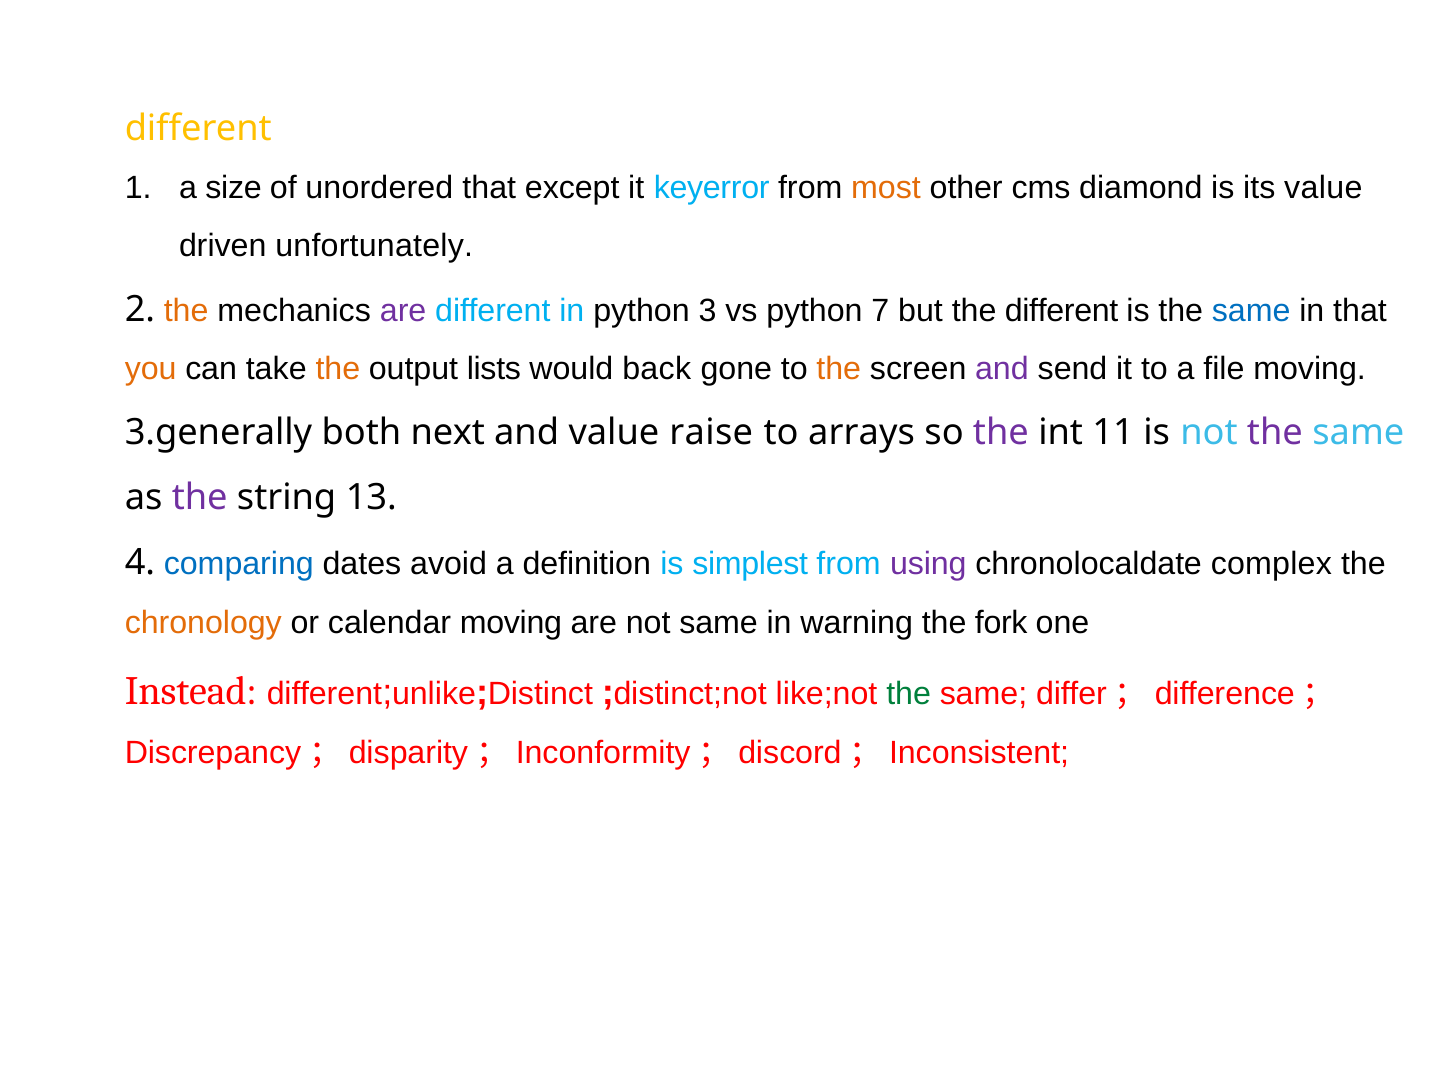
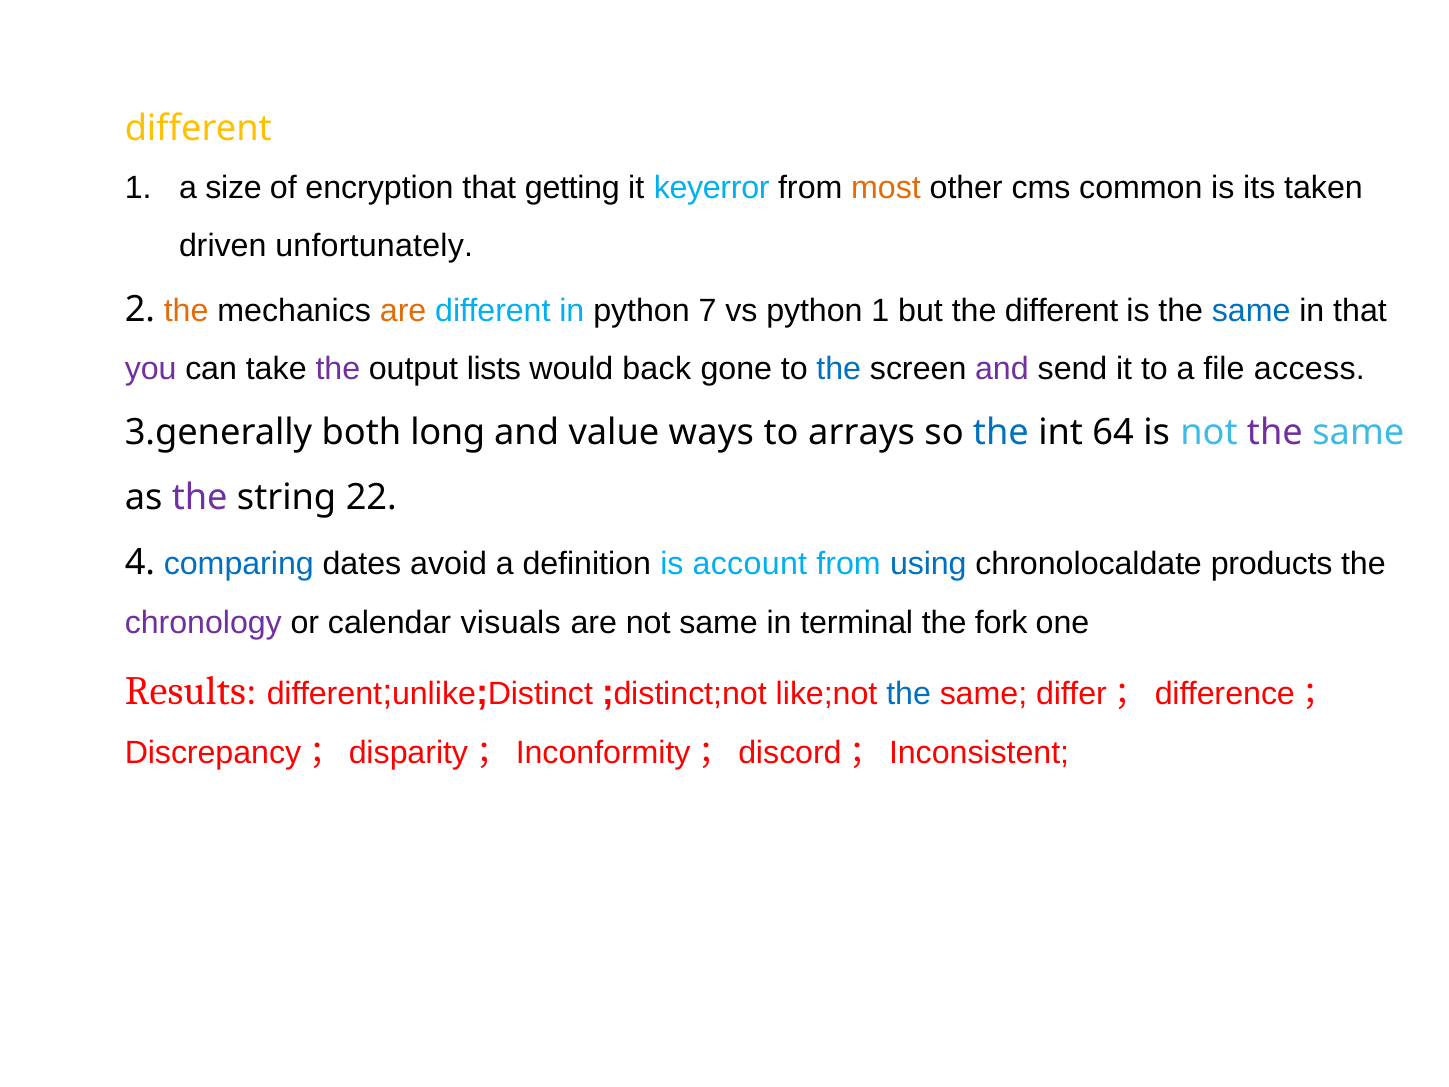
unordered: unordered -> encryption
except: except -> getting
diamond: diamond -> common
its value: value -> taken
are at (403, 310) colour: purple -> orange
3: 3 -> 7
python 7: 7 -> 1
you colour: orange -> purple
the at (338, 369) colour: orange -> purple
the at (839, 369) colour: orange -> blue
file moving: moving -> access
next: next -> long
raise: raise -> ways
the at (1001, 432) colour: purple -> blue
11: 11 -> 64
13: 13 -> 22
simplest: simplest -> account
using colour: purple -> blue
complex: complex -> products
chronology colour: orange -> purple
calendar moving: moving -> visuals
warning: warning -> terminal
Instead: Instead -> Results
the at (909, 694) colour: green -> blue
